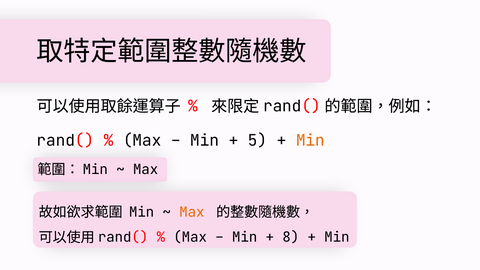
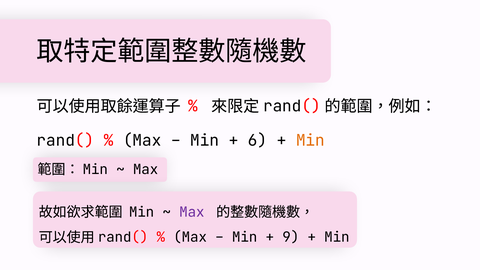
5: 5 -> 6
Max at (192, 212) colour: orange -> purple
8: 8 -> 9
